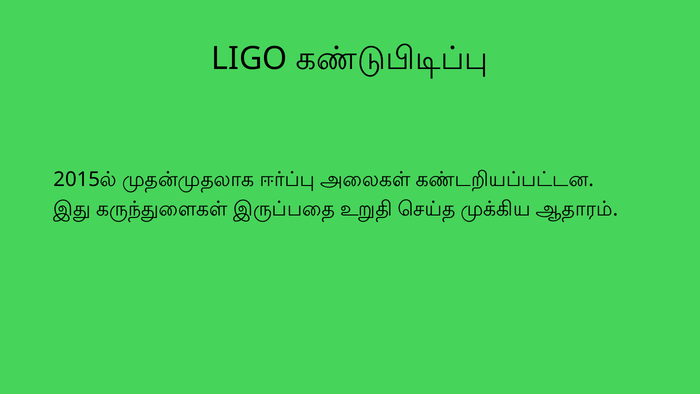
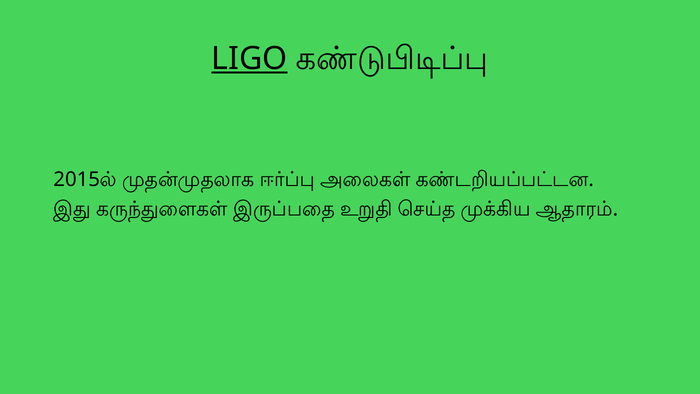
LIGO underline: none -> present
